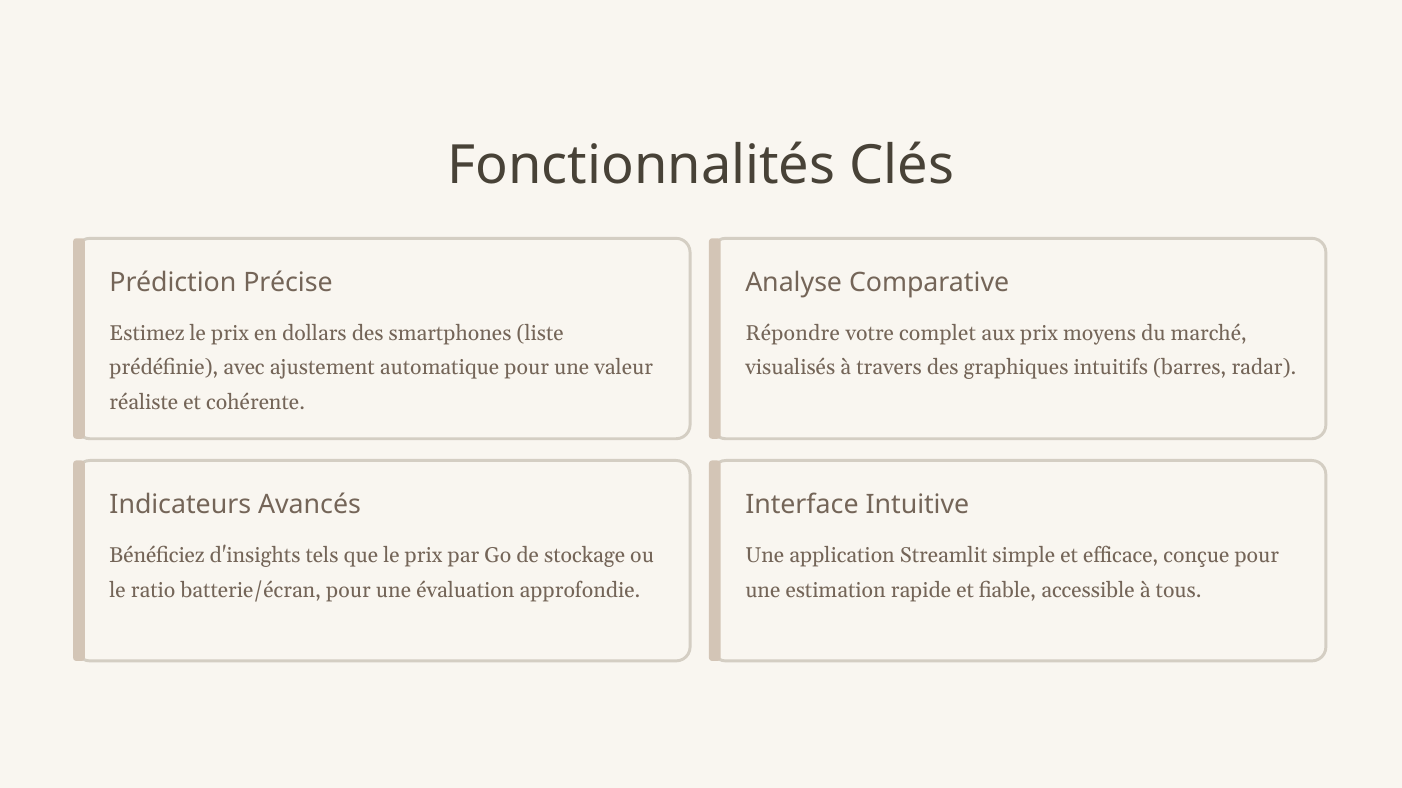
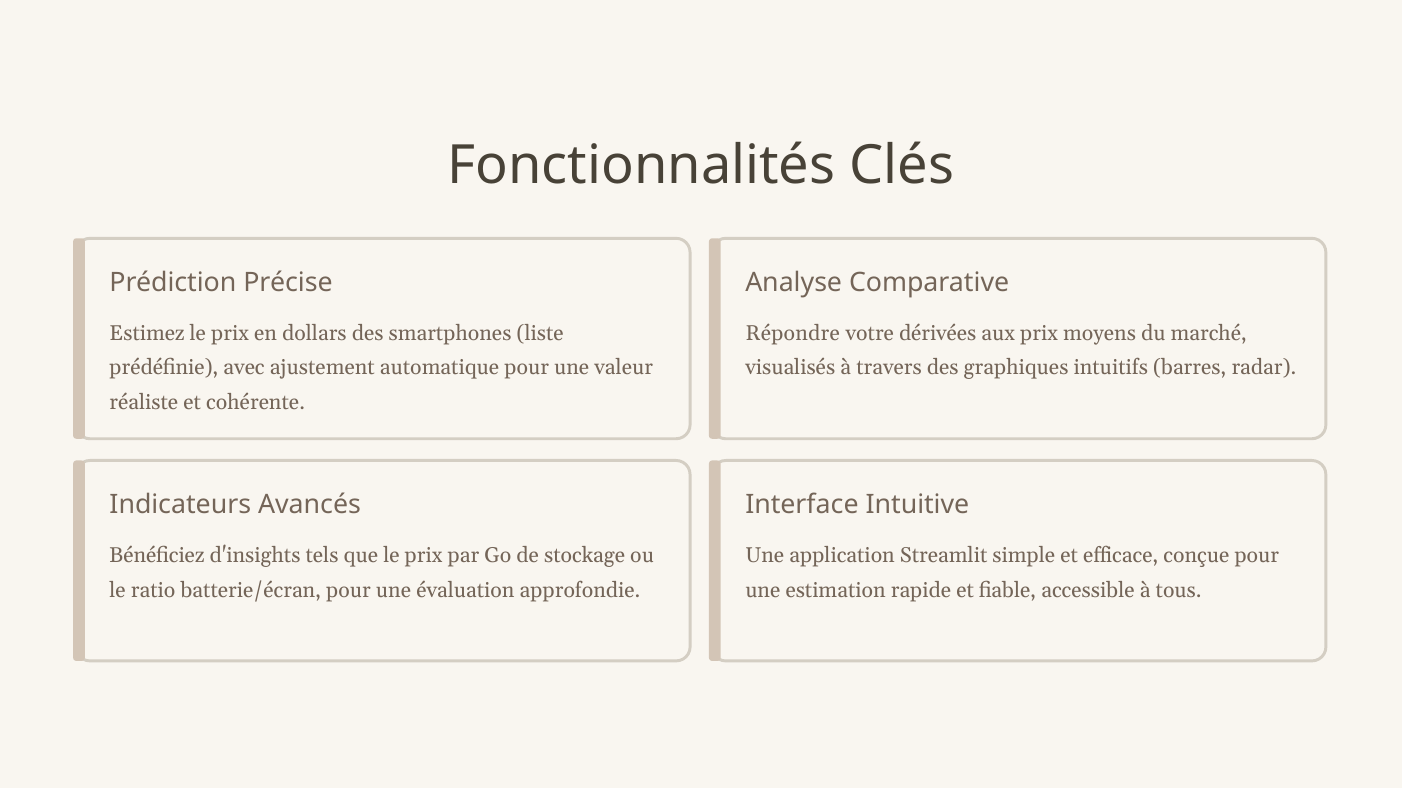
complet: complet -> dérivées
